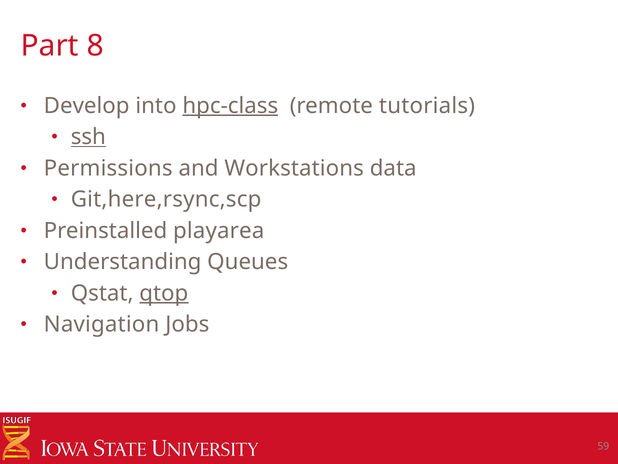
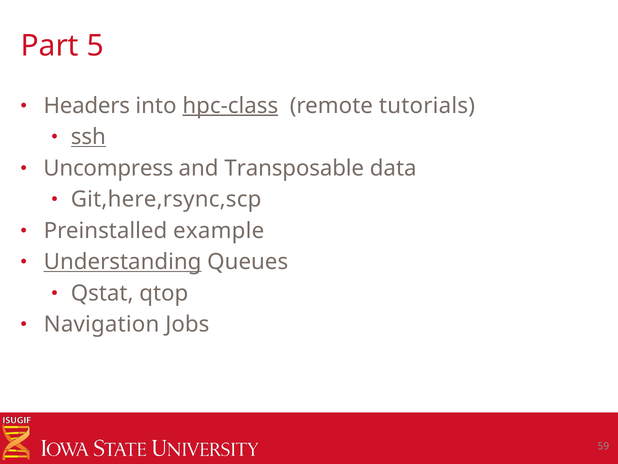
8: 8 -> 5
Develop: Develop -> Headers
Permissions: Permissions -> Uncompress
Workstations: Workstations -> Transposable
playarea: playarea -> example
Understanding underline: none -> present
qtop underline: present -> none
